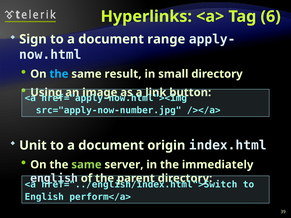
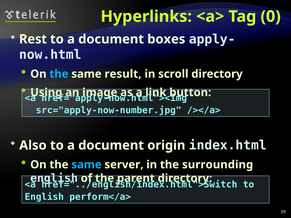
6: 6 -> 0
Sign: Sign -> Rest
range: range -> boxes
small: small -> scroll
Unit: Unit -> Also
same at (86, 165) colour: light green -> light blue
immediately: immediately -> surrounding
